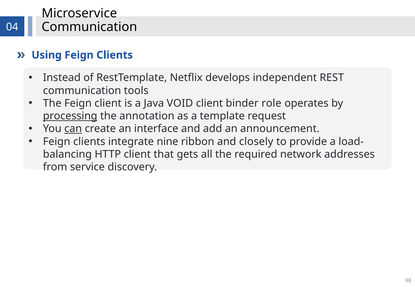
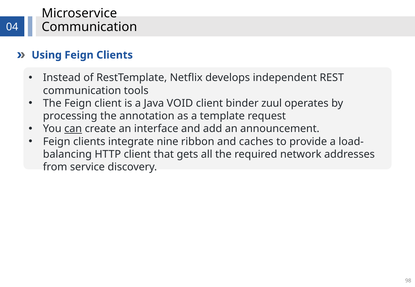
role: role -> zuul
processing underline: present -> none
closely: closely -> caches
